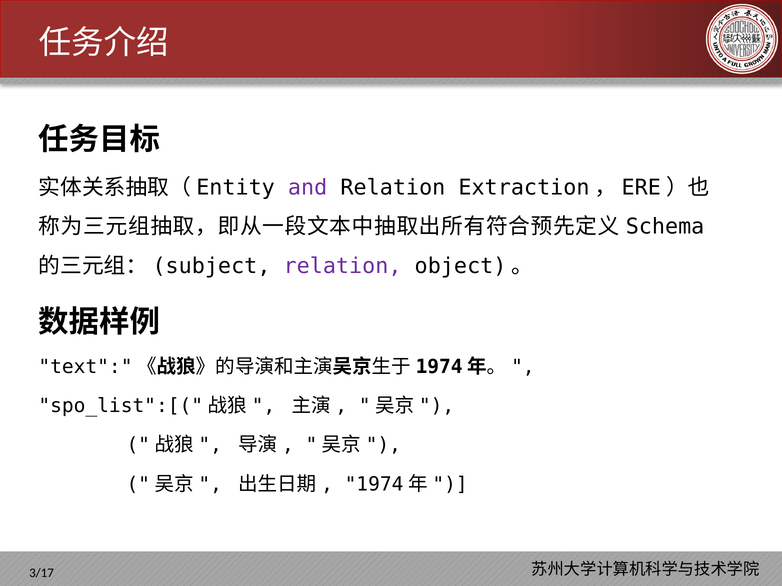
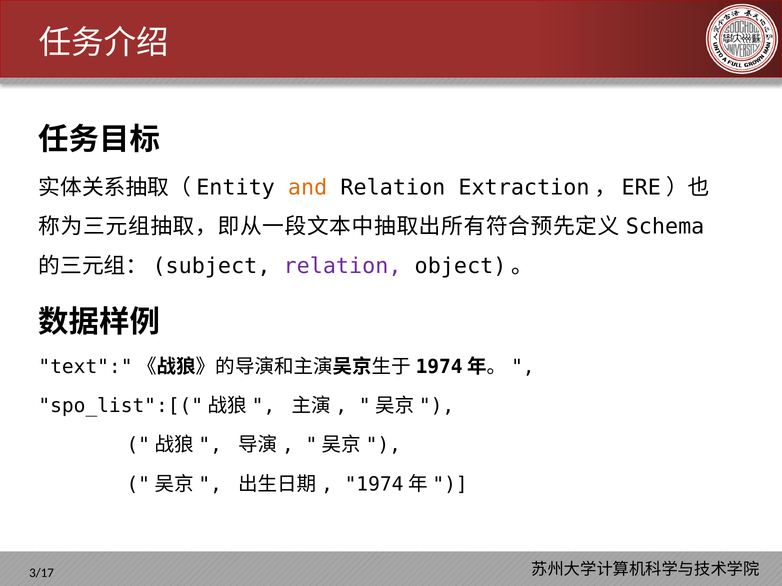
and colour: purple -> orange
